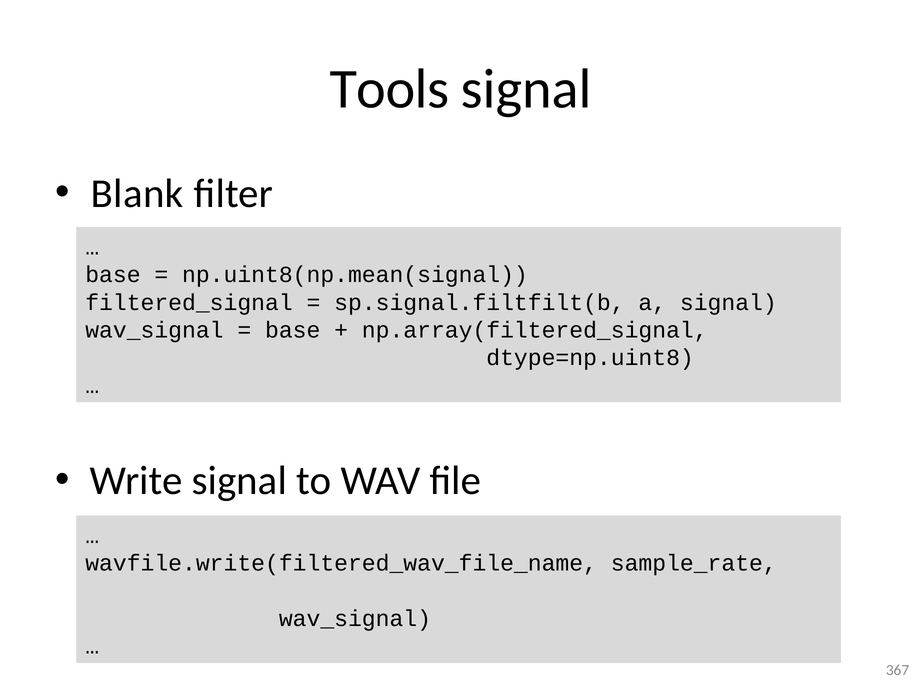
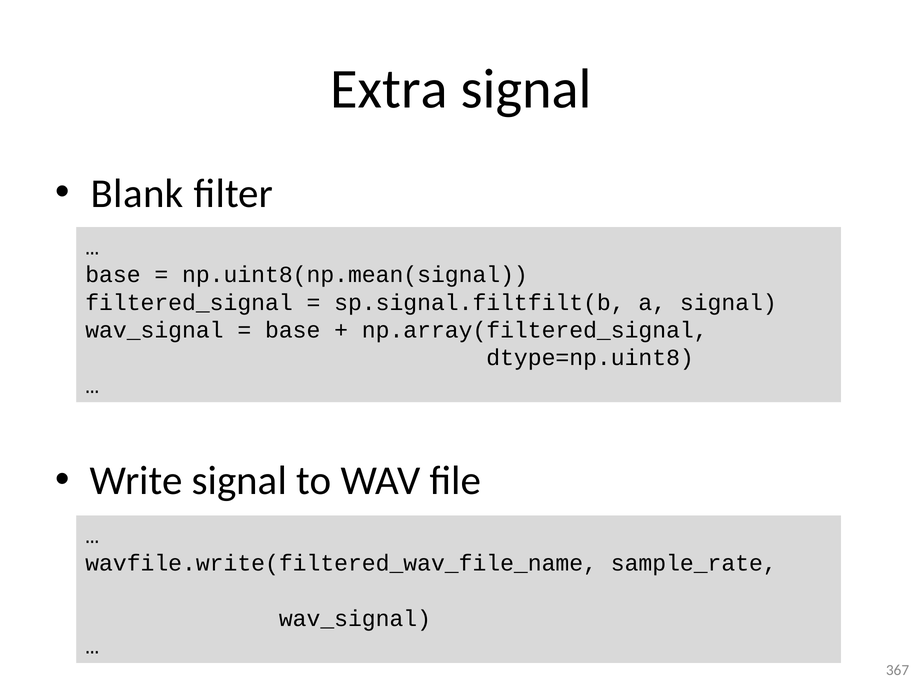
Tools: Tools -> Extra
